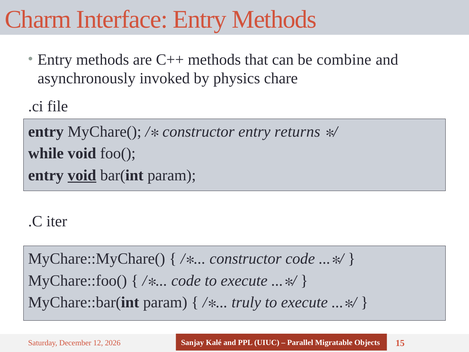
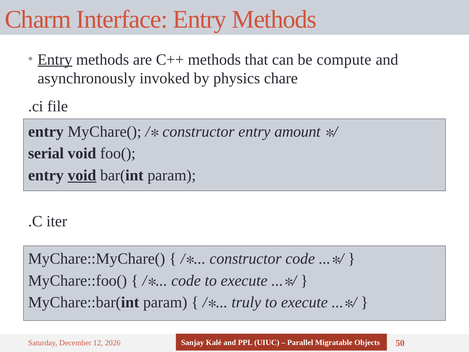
Entry at (55, 60) underline: none -> present
combine: combine -> compute
returns: returns -> amount
while: while -> serial
15: 15 -> 50
